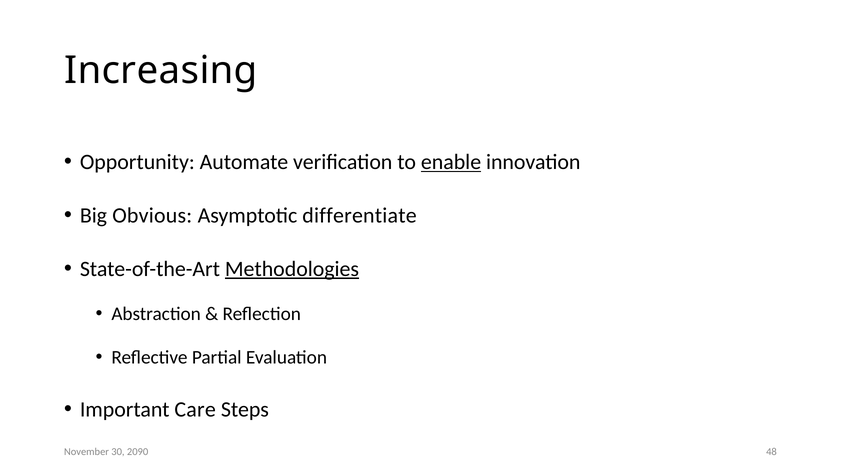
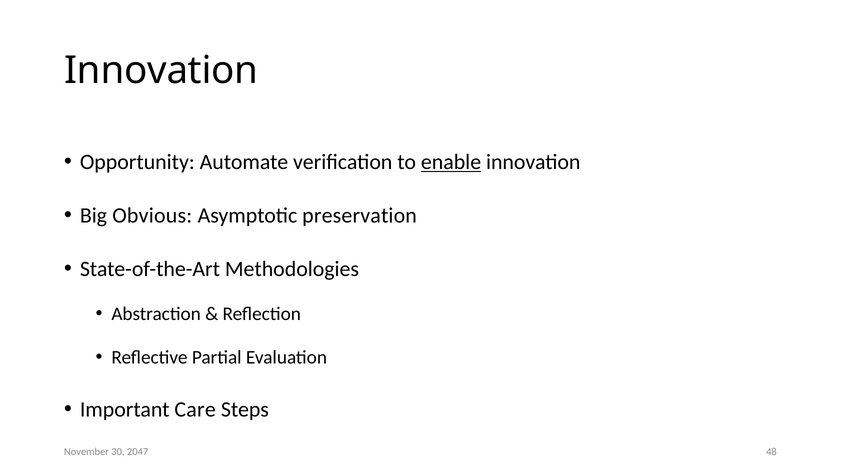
Increasing at (161, 71): Increasing -> Innovation
differentiate: differentiate -> preservation
Methodologies underline: present -> none
2090: 2090 -> 2047
